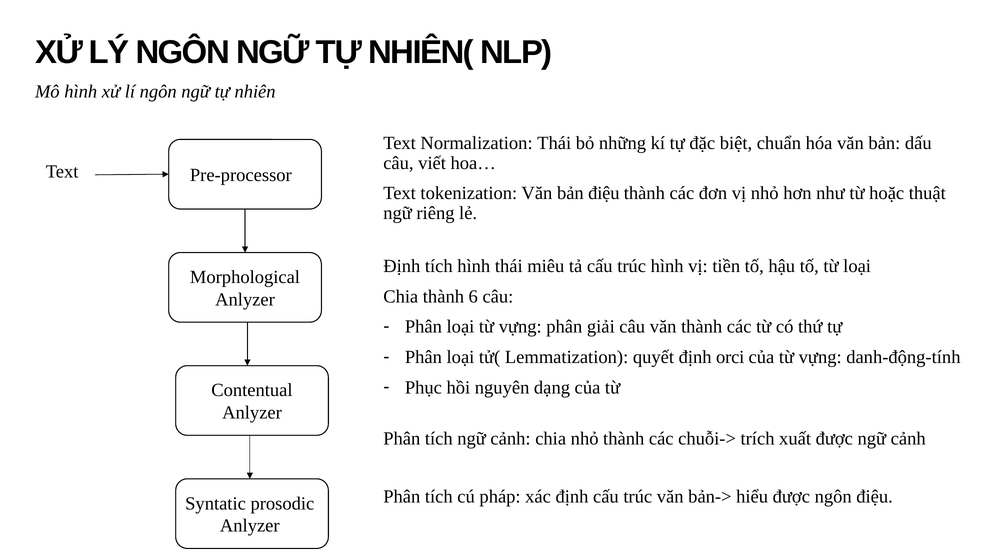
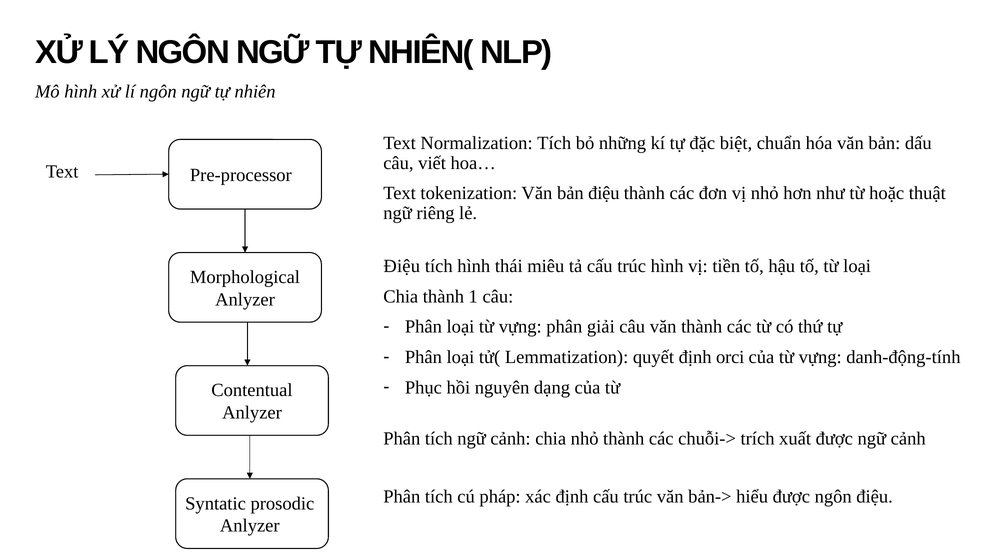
Normalization Thái: Thái -> Tích
Định at (402, 266): Định -> Điệu
6: 6 -> 1
